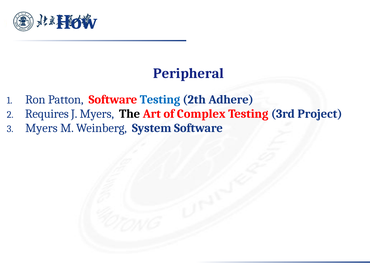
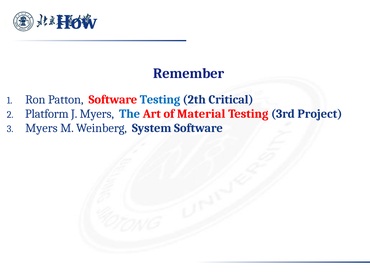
Peripheral: Peripheral -> Remember
Adhere: Adhere -> Critical
Requires: Requires -> Platform
The colour: black -> blue
Complex: Complex -> Material
